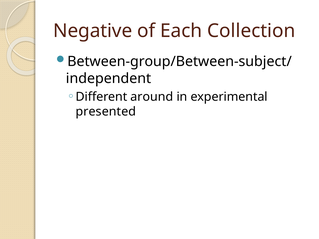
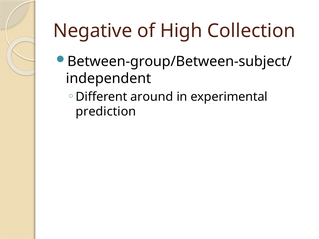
Each: Each -> High
presented: presented -> prediction
